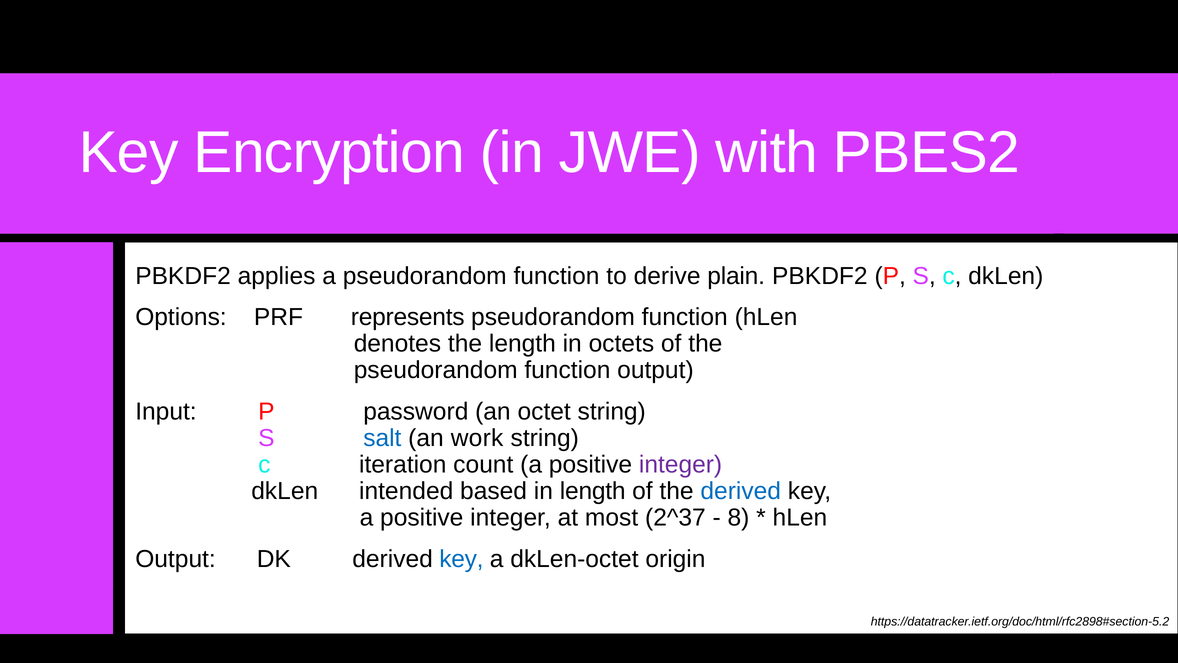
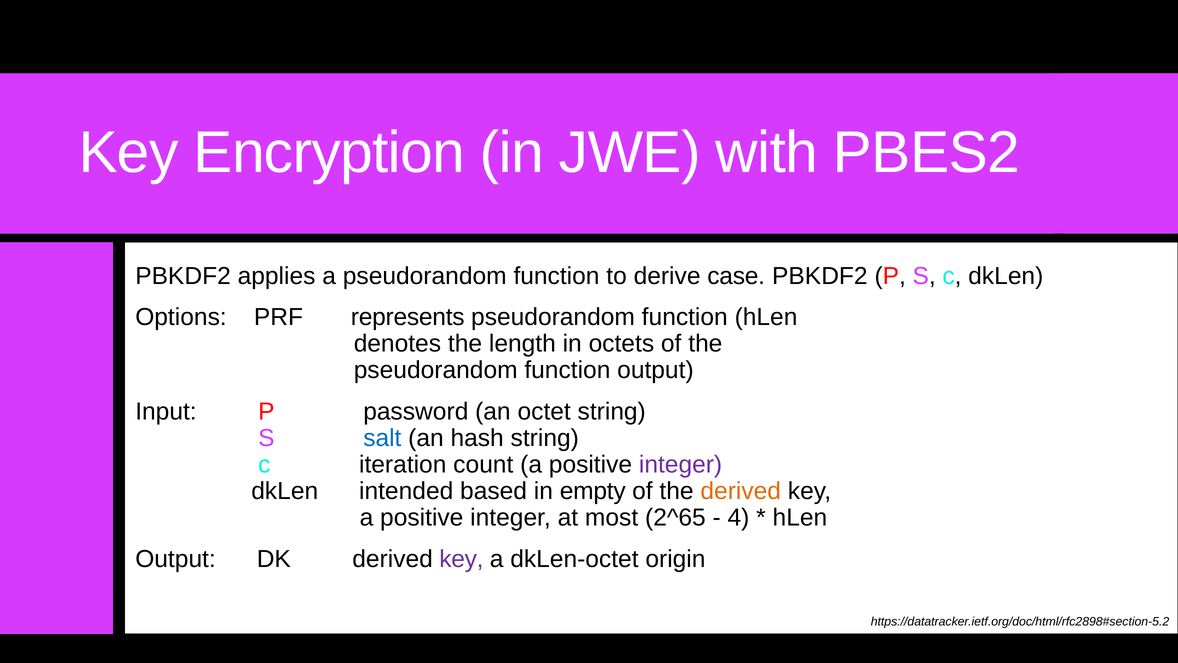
plain: plain -> case
work: work -> hash
in length: length -> empty
derived at (741, 491) colour: blue -> orange
2^37: 2^37 -> 2^65
8: 8 -> 4
key at (461, 559) colour: blue -> purple
